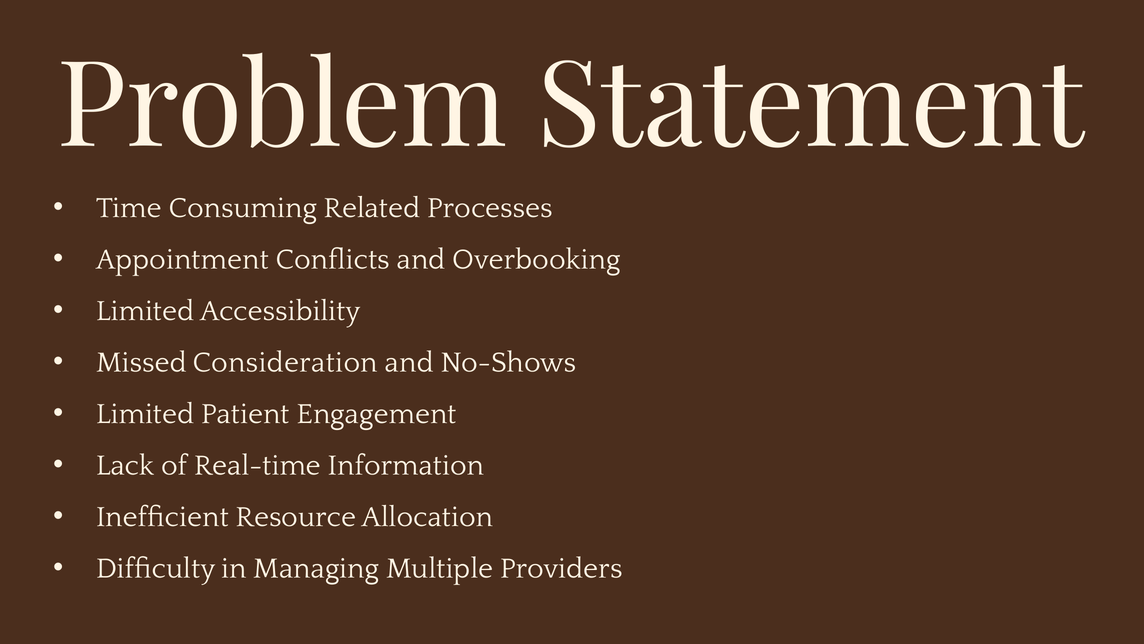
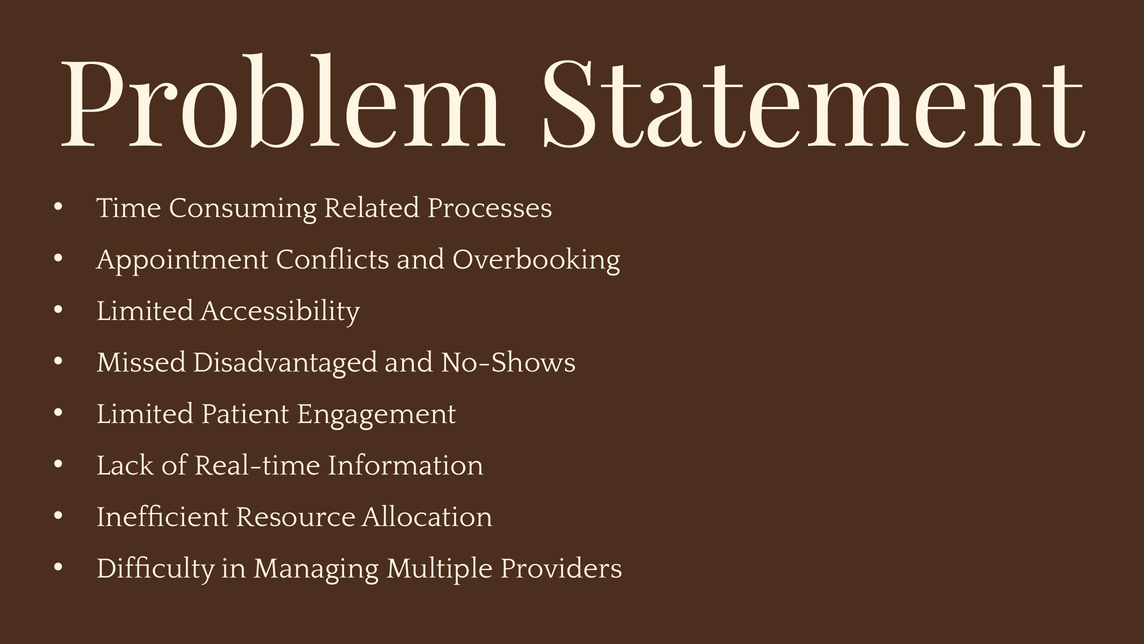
Consideration: Consideration -> Disadvantaged
